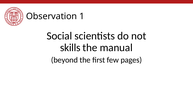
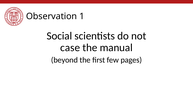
skills: skills -> case
